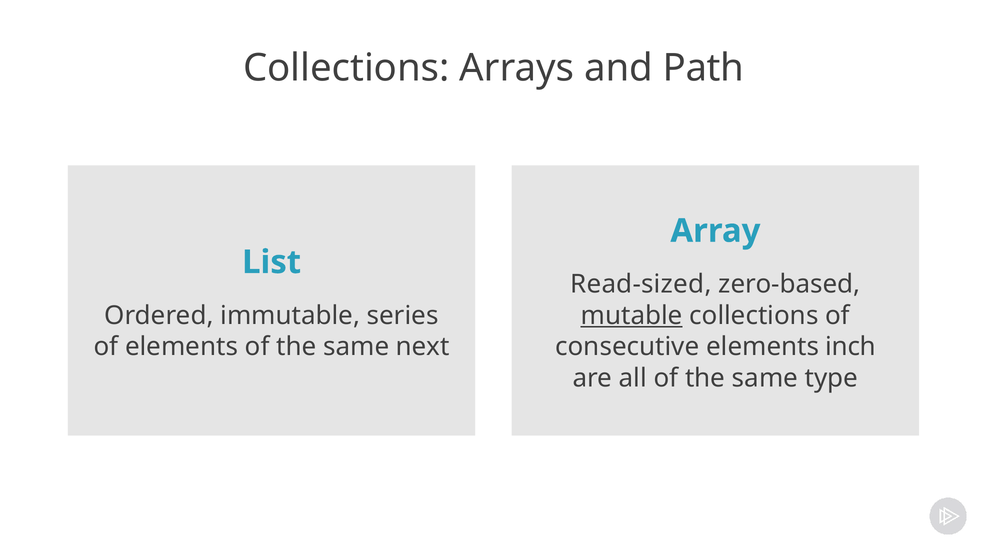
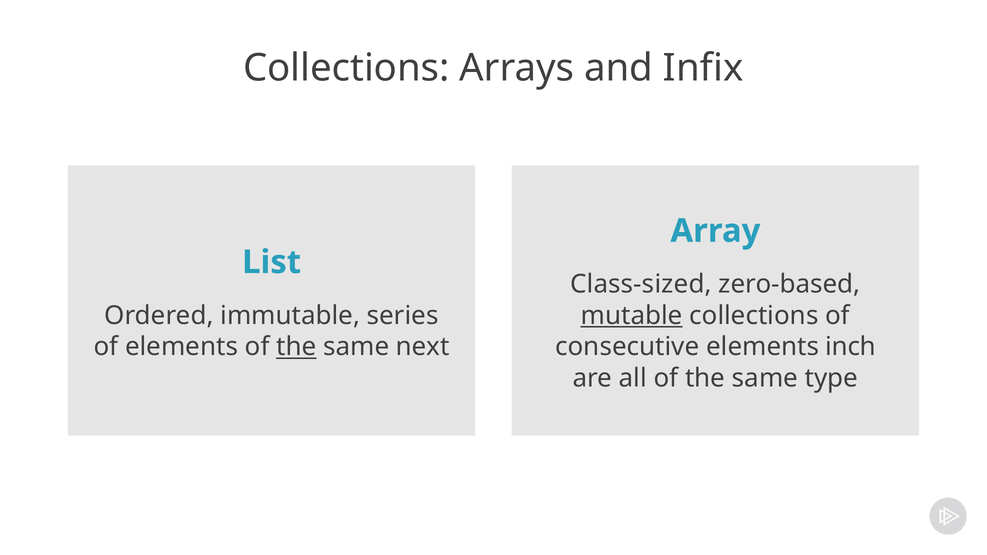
Path: Path -> Infix
Read-sized: Read-sized -> Class-sized
the at (296, 347) underline: none -> present
